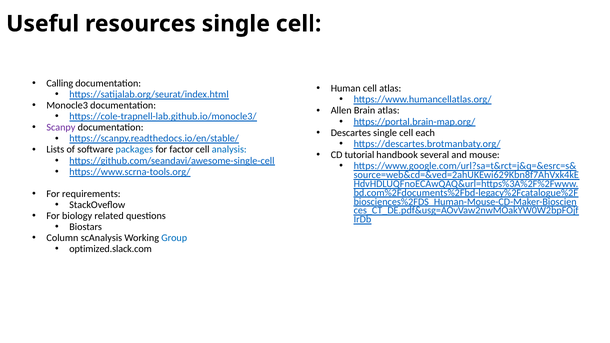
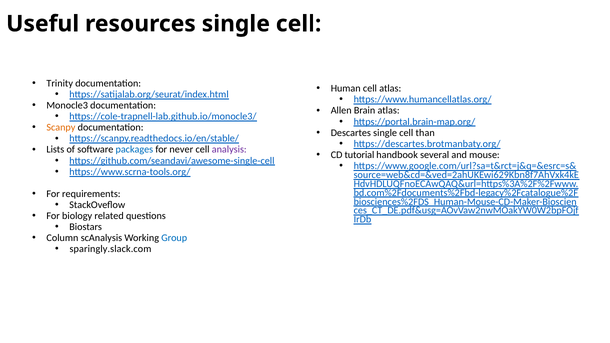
Calling: Calling -> Trinity
Scanpy colour: purple -> orange
each: each -> than
factor: factor -> never
analysis colour: blue -> purple
optimized.slack.com: optimized.slack.com -> sparingly.slack.com
